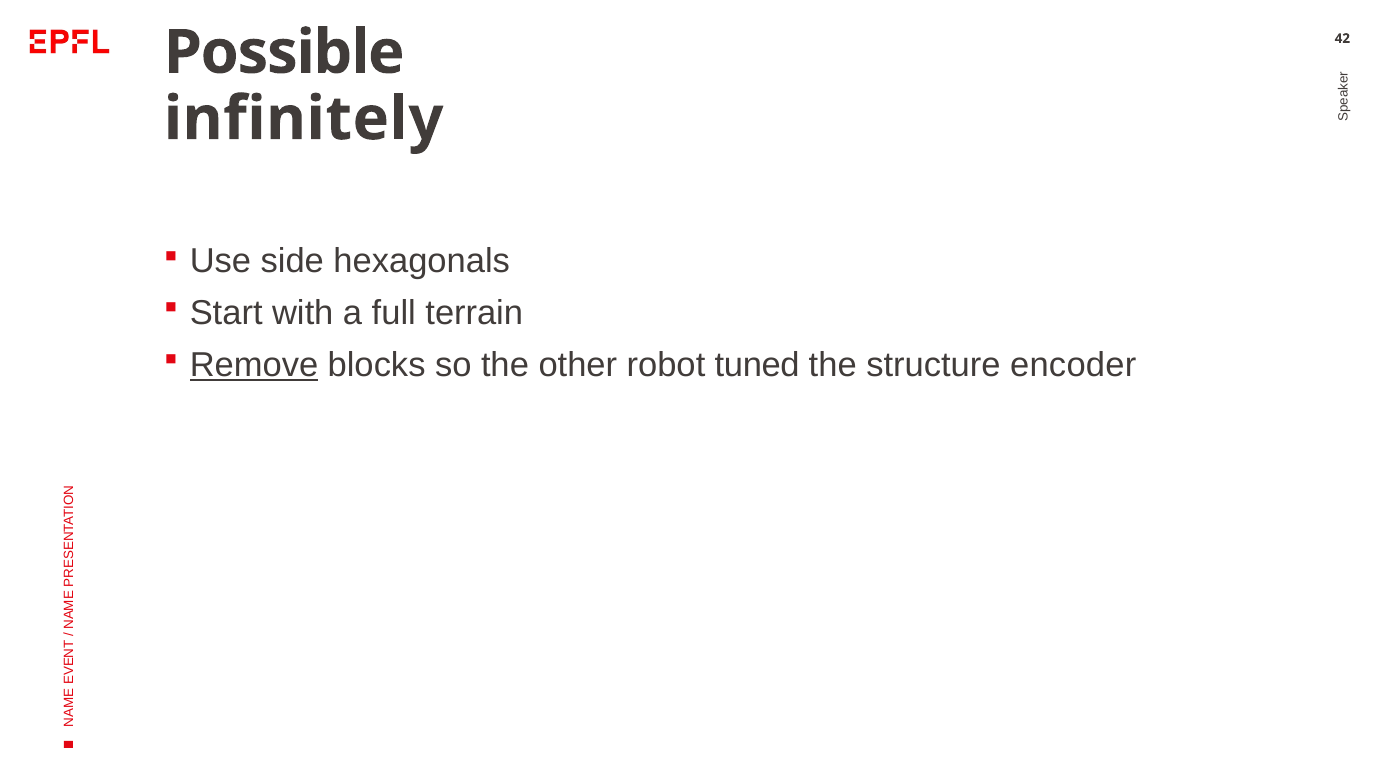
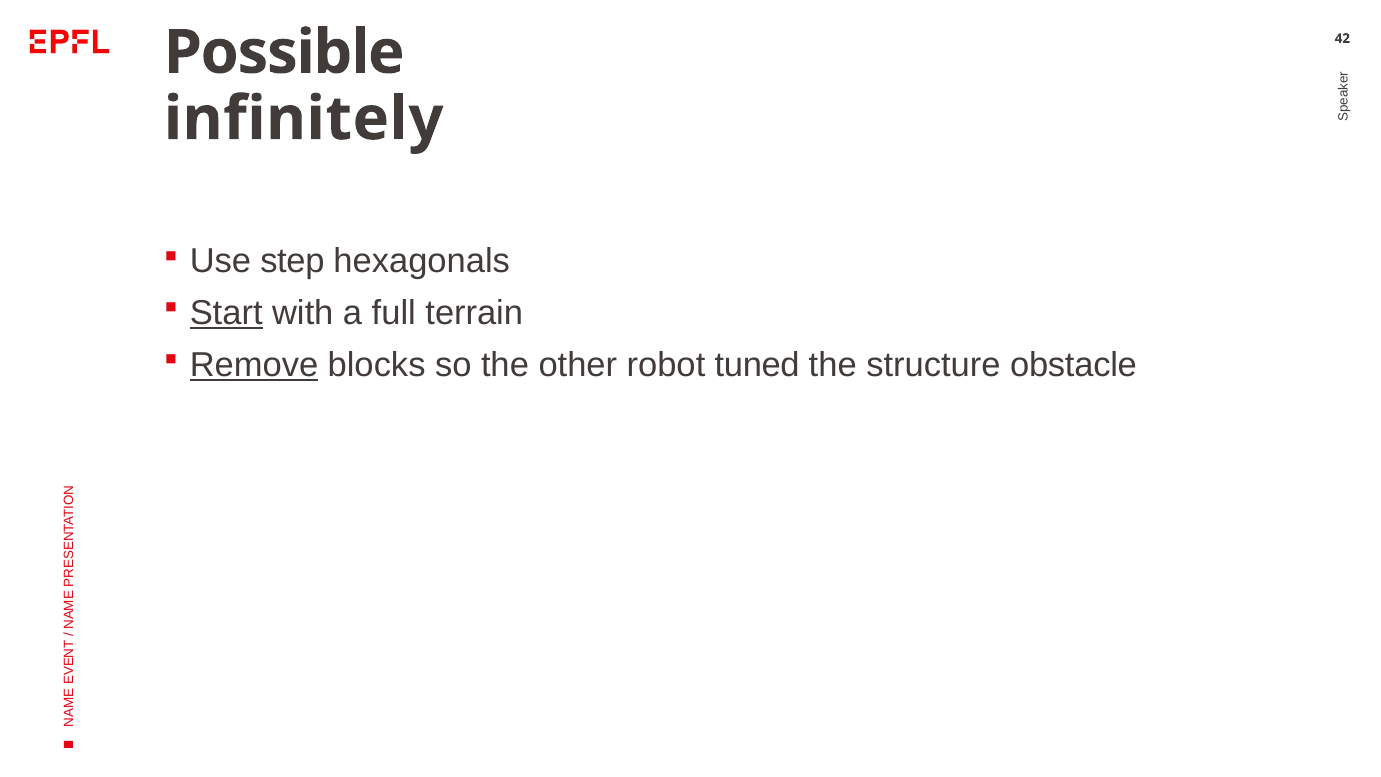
side: side -> step
Start underline: none -> present
encoder: encoder -> obstacle
